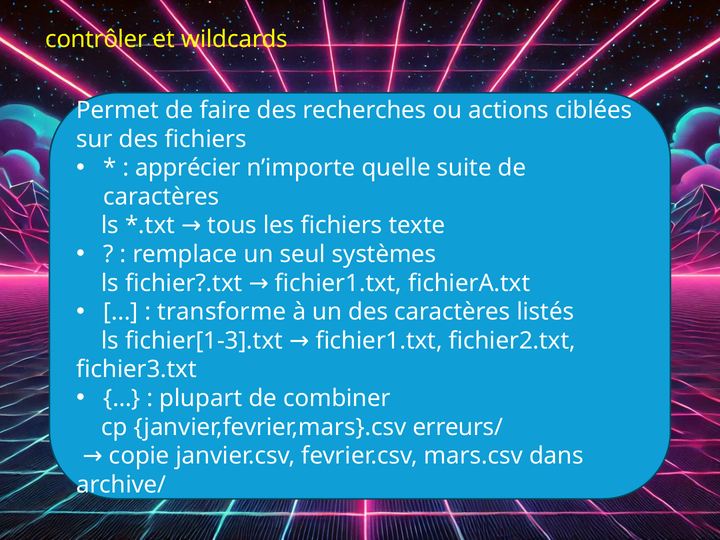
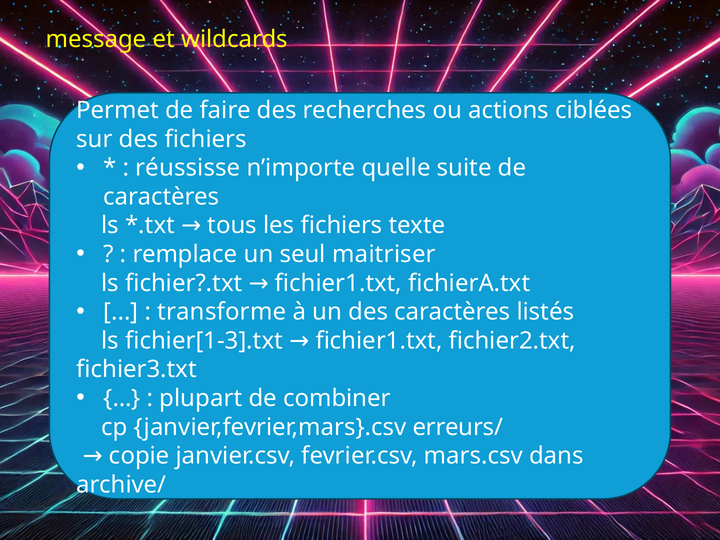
contrôler: contrôler -> message
apprécier: apprécier -> réussisse
systèmes: systèmes -> maitriser
